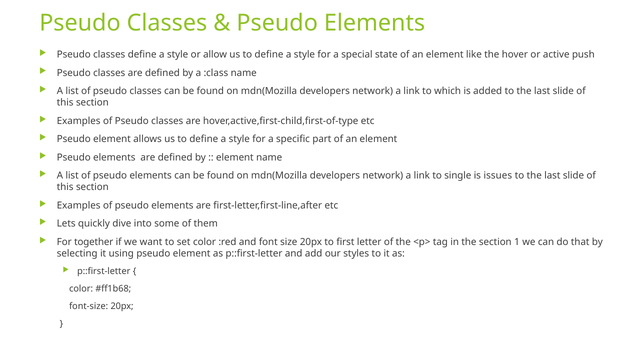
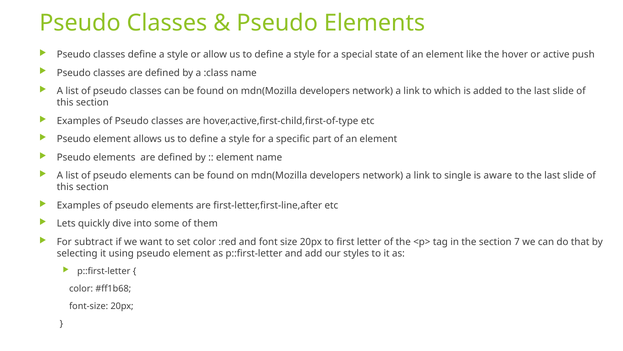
issues: issues -> aware
together: together -> subtract
1: 1 -> 7
